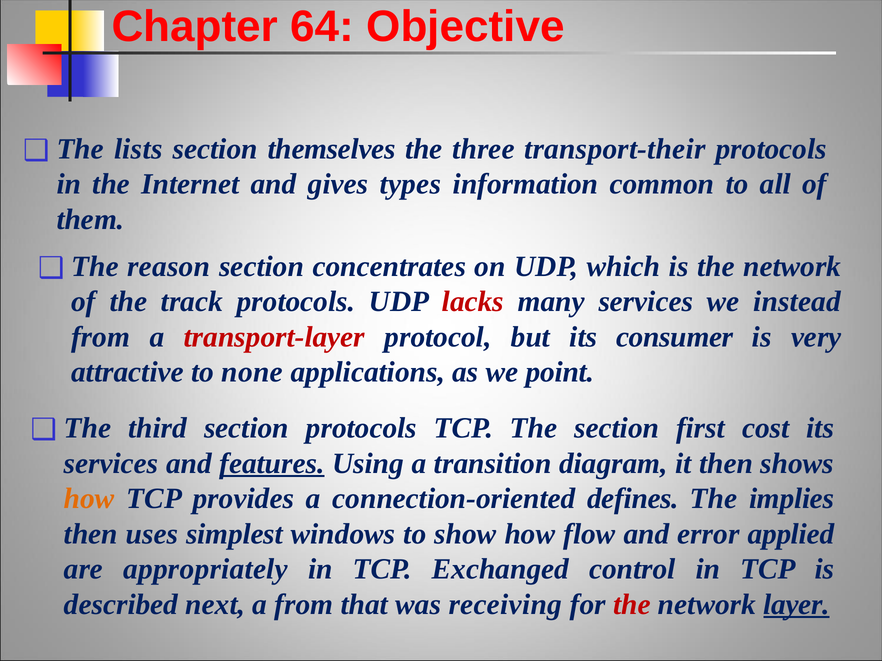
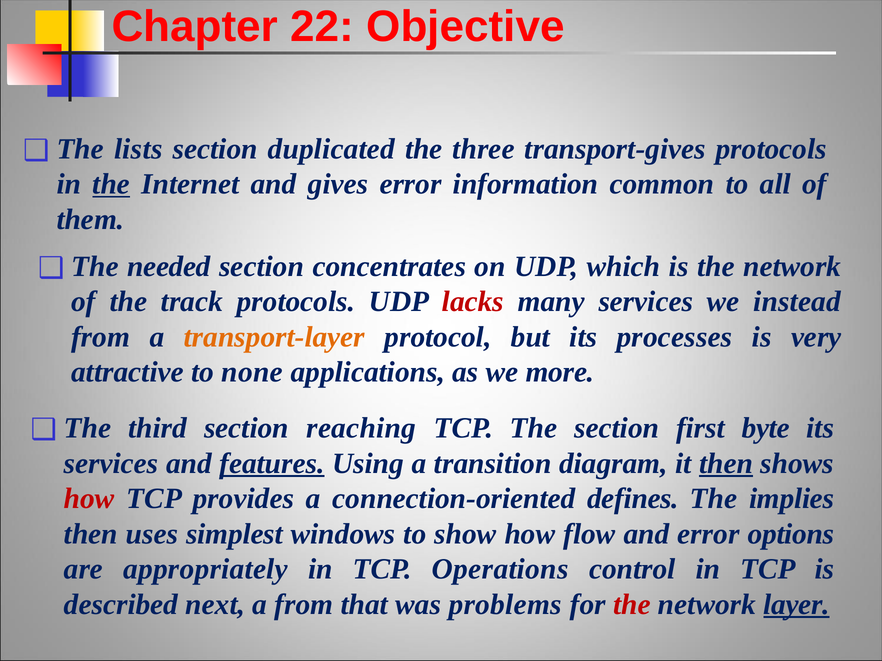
64: 64 -> 22
themselves: themselves -> duplicated
transport-their: transport-their -> transport-gives
the at (111, 184) underline: none -> present
gives types: types -> error
reason: reason -> needed
transport-layer colour: red -> orange
consumer: consumer -> processes
point: point -> more
section protocols: protocols -> reaching
cost: cost -> byte
then at (726, 464) underline: none -> present
how at (89, 499) colour: orange -> red
applied: applied -> options
Exchanged: Exchanged -> Operations
receiving: receiving -> problems
